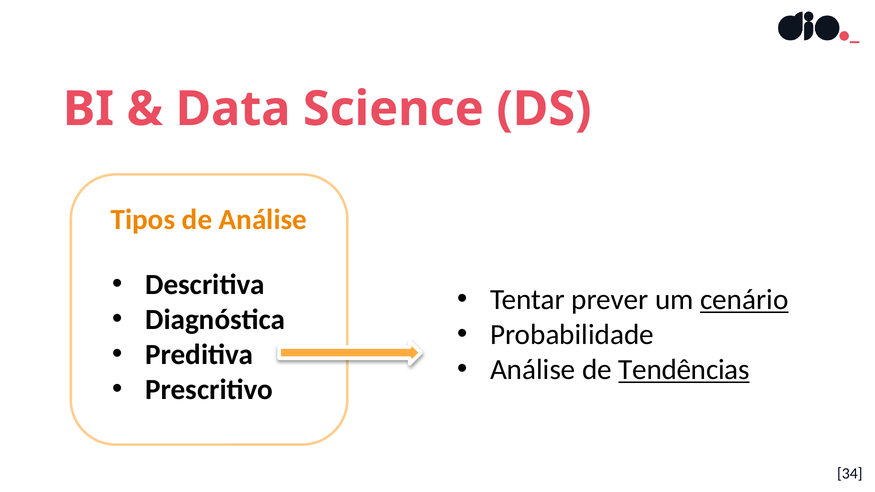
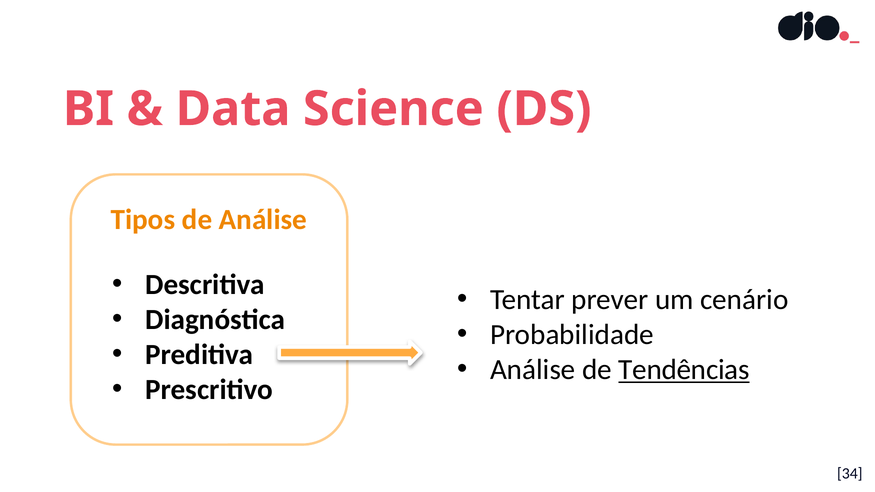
cenário underline: present -> none
